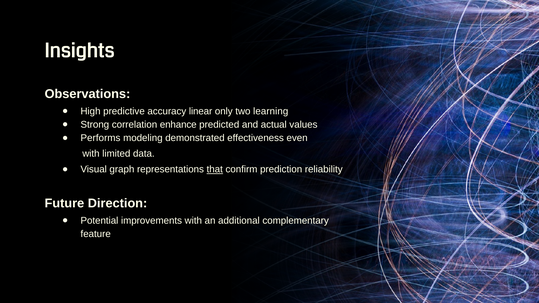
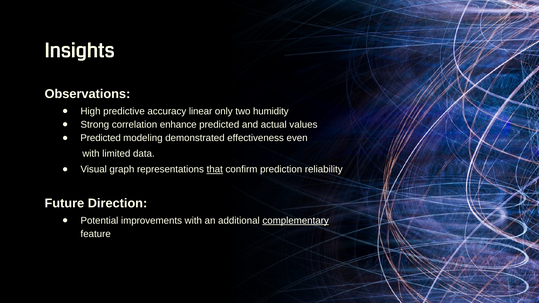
learning: learning -> humidity
Performs at (101, 138): Performs -> Predicted
complementary underline: none -> present
